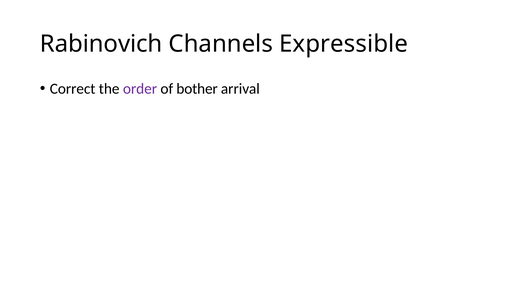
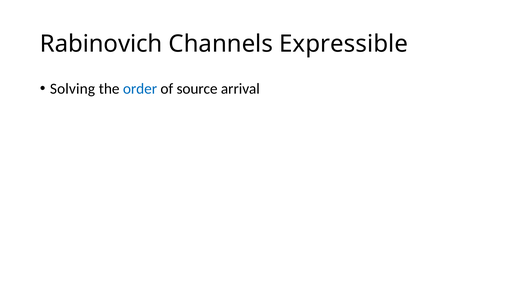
Correct: Correct -> Solving
order colour: purple -> blue
bother: bother -> source
